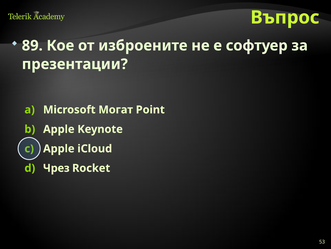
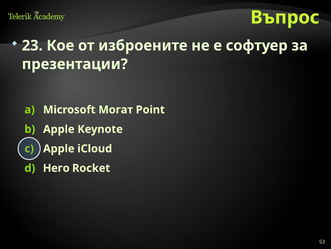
89: 89 -> 23
Чрез: Чрез -> Него
